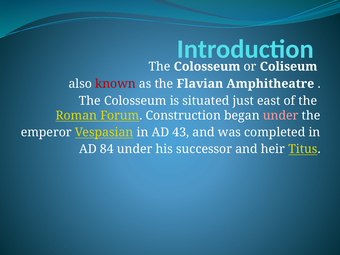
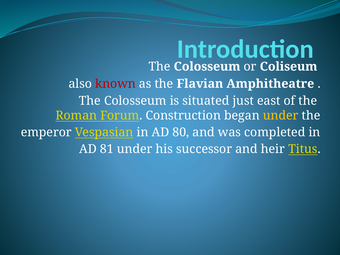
under at (281, 116) colour: pink -> yellow
43: 43 -> 80
84: 84 -> 81
